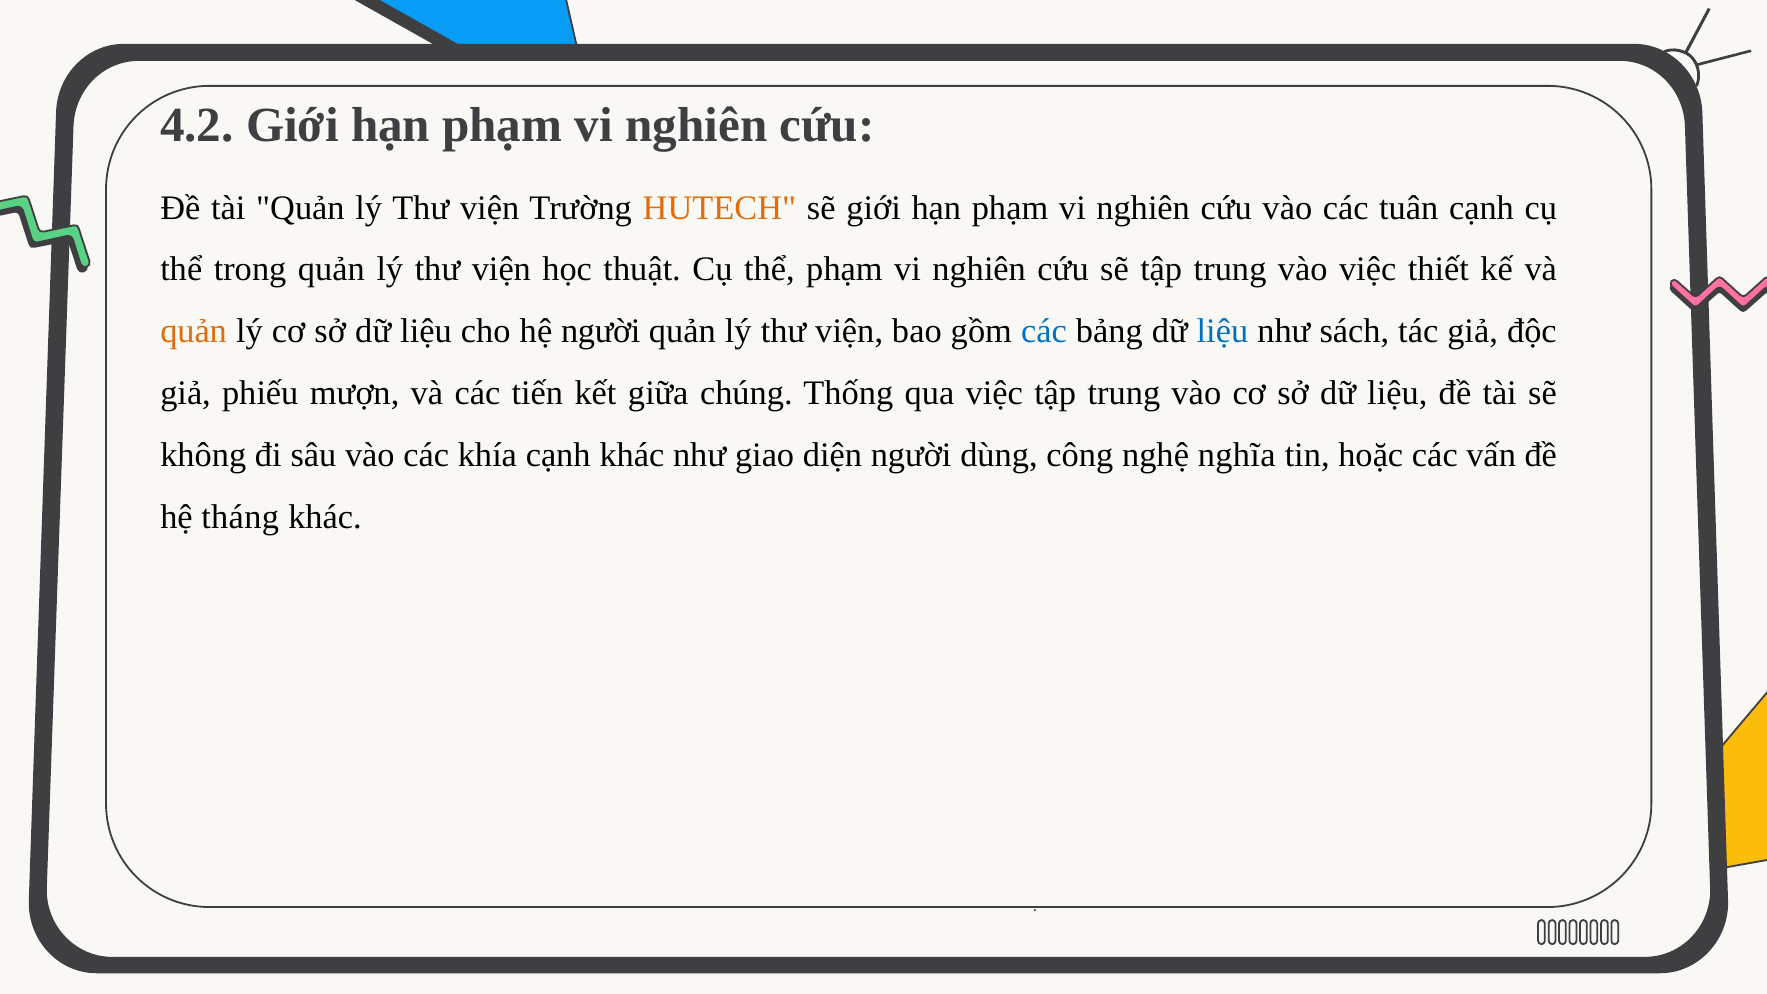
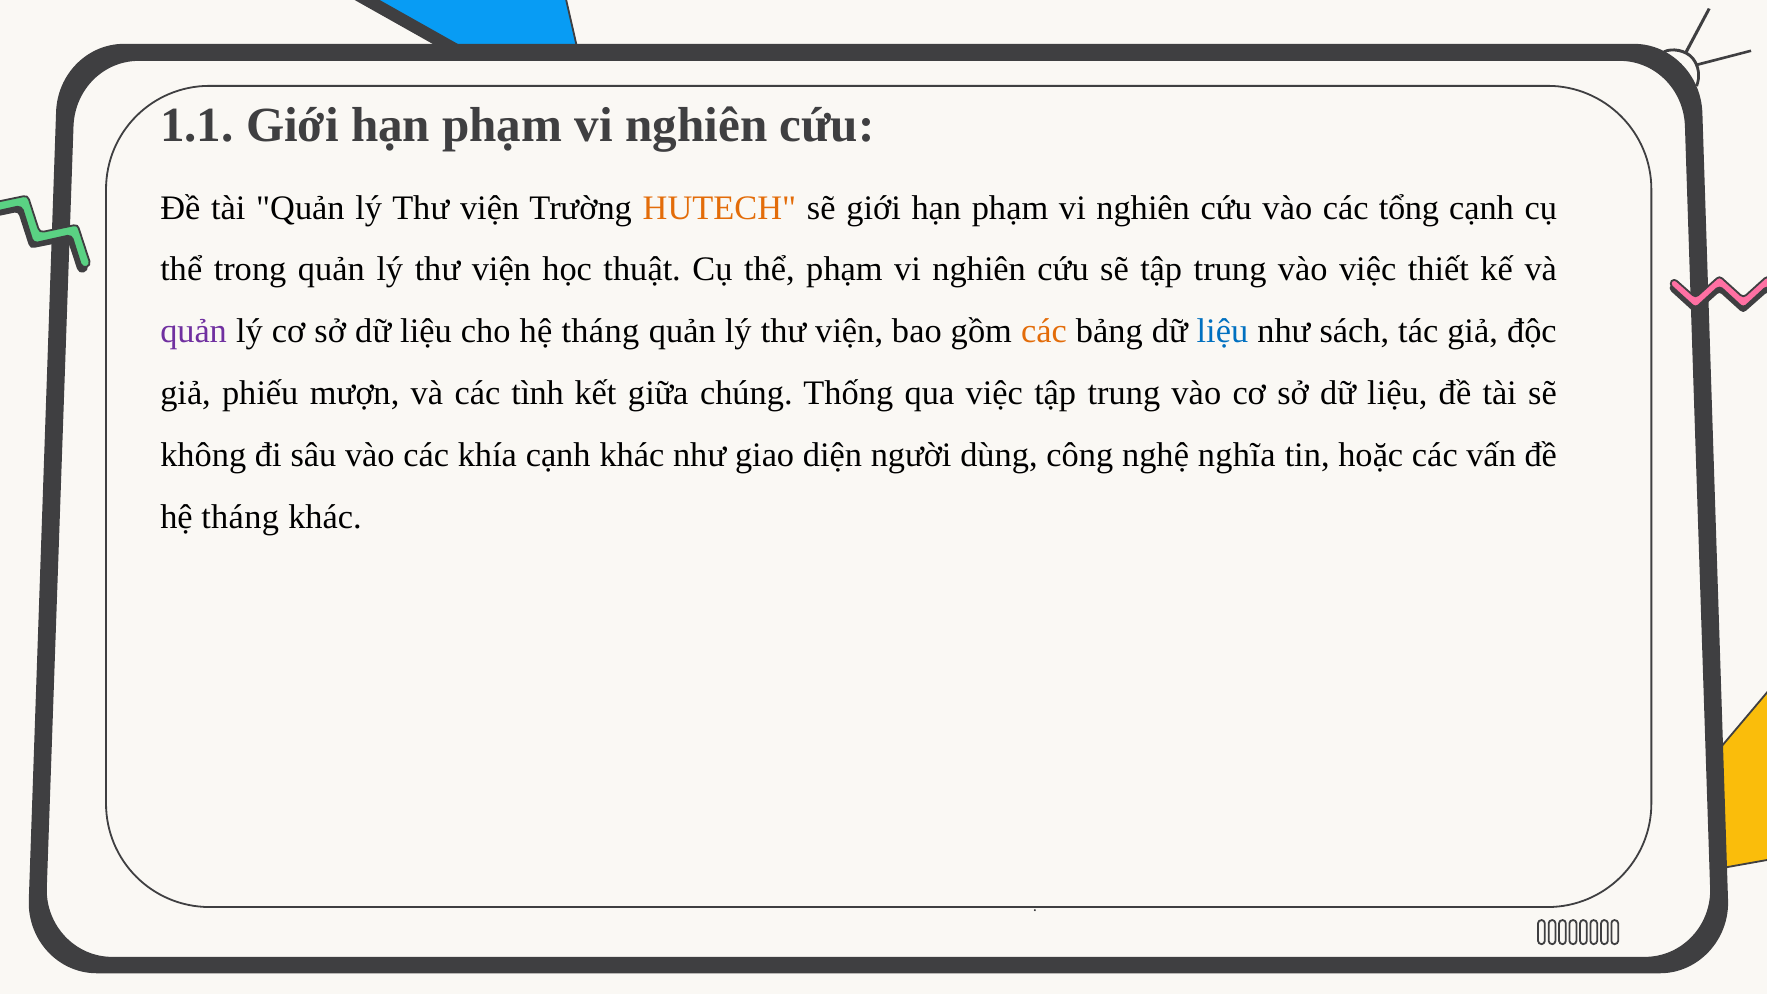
4.2: 4.2 -> 1.1
tuân: tuân -> tổng
quản at (194, 331) colour: orange -> purple
cho hệ người: người -> tháng
các at (1044, 331) colour: blue -> orange
tiến: tiến -> tình
